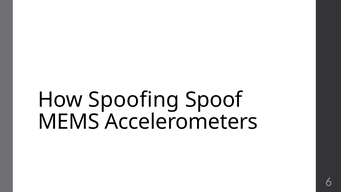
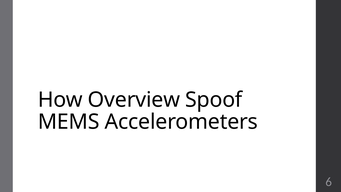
Spoofing: Spoofing -> Overview
